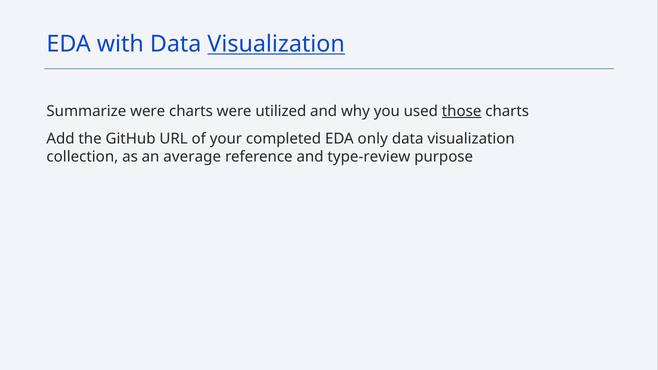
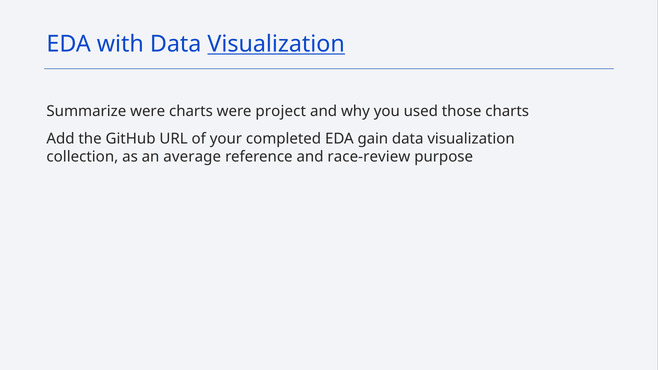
utilized: utilized -> project
those underline: present -> none
only: only -> gain
type-review: type-review -> race-review
